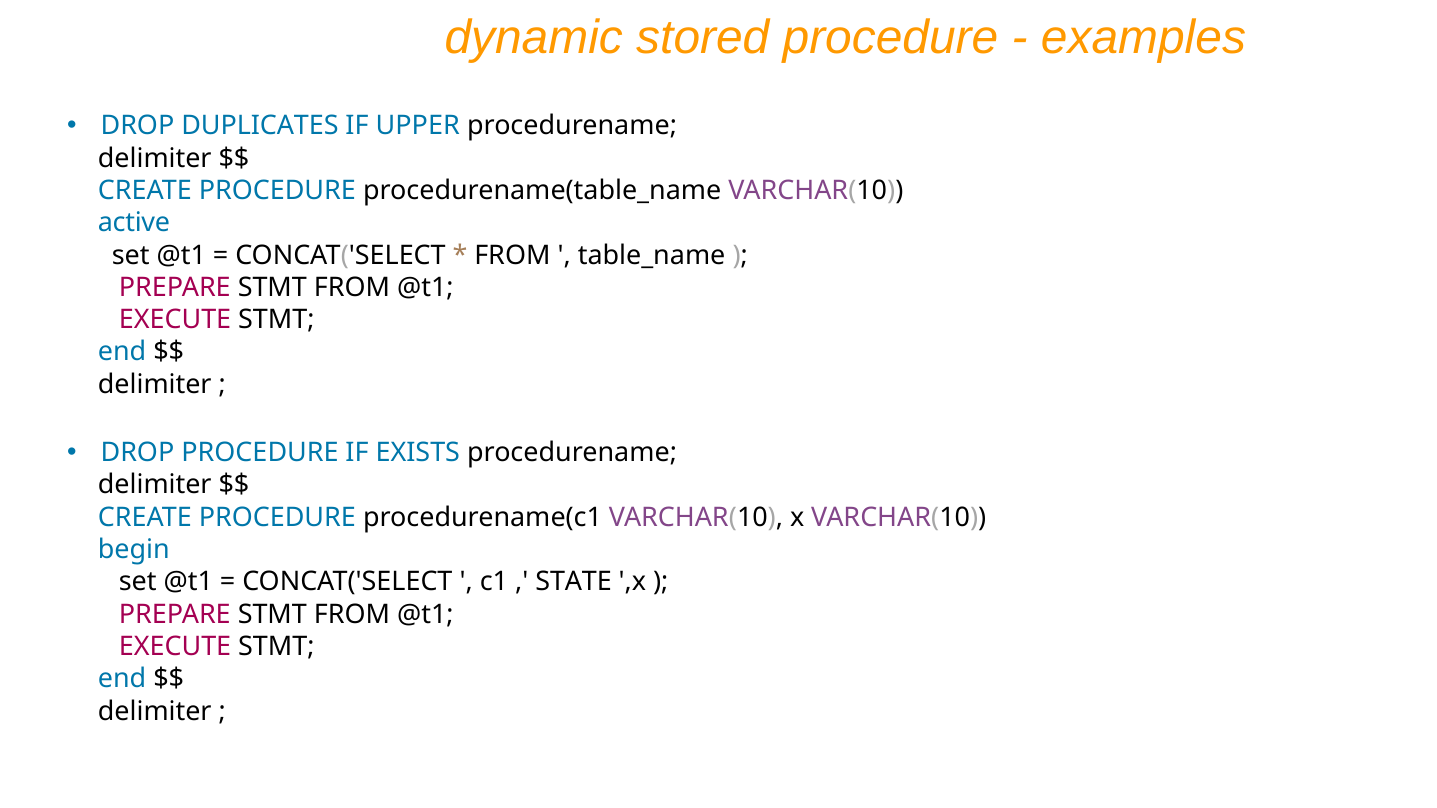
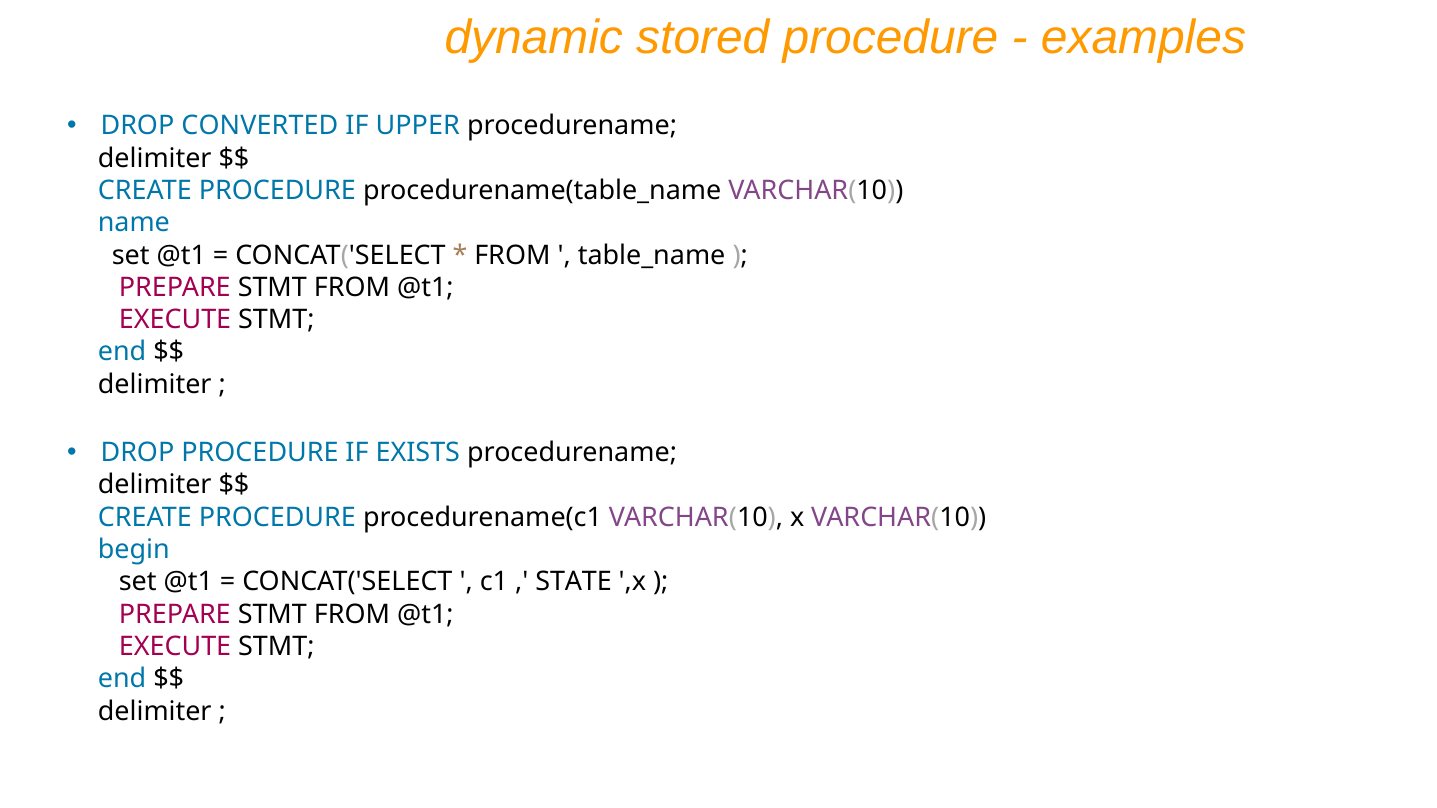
DUPLICATES: DUPLICATES -> CONVERTED
active: active -> name
